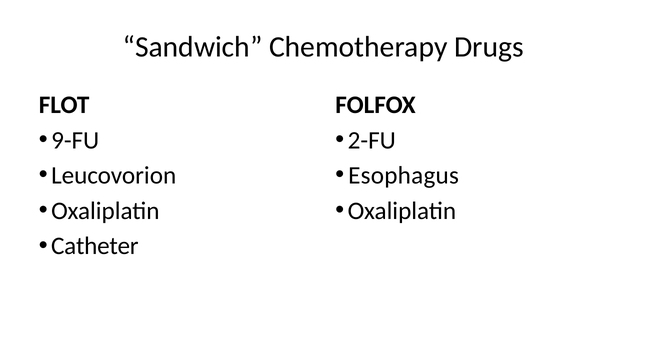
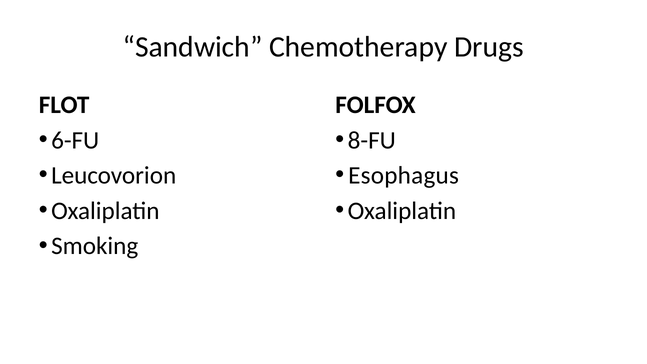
9-FU: 9-FU -> 6-FU
2-FU: 2-FU -> 8-FU
Catheter: Catheter -> Smoking
